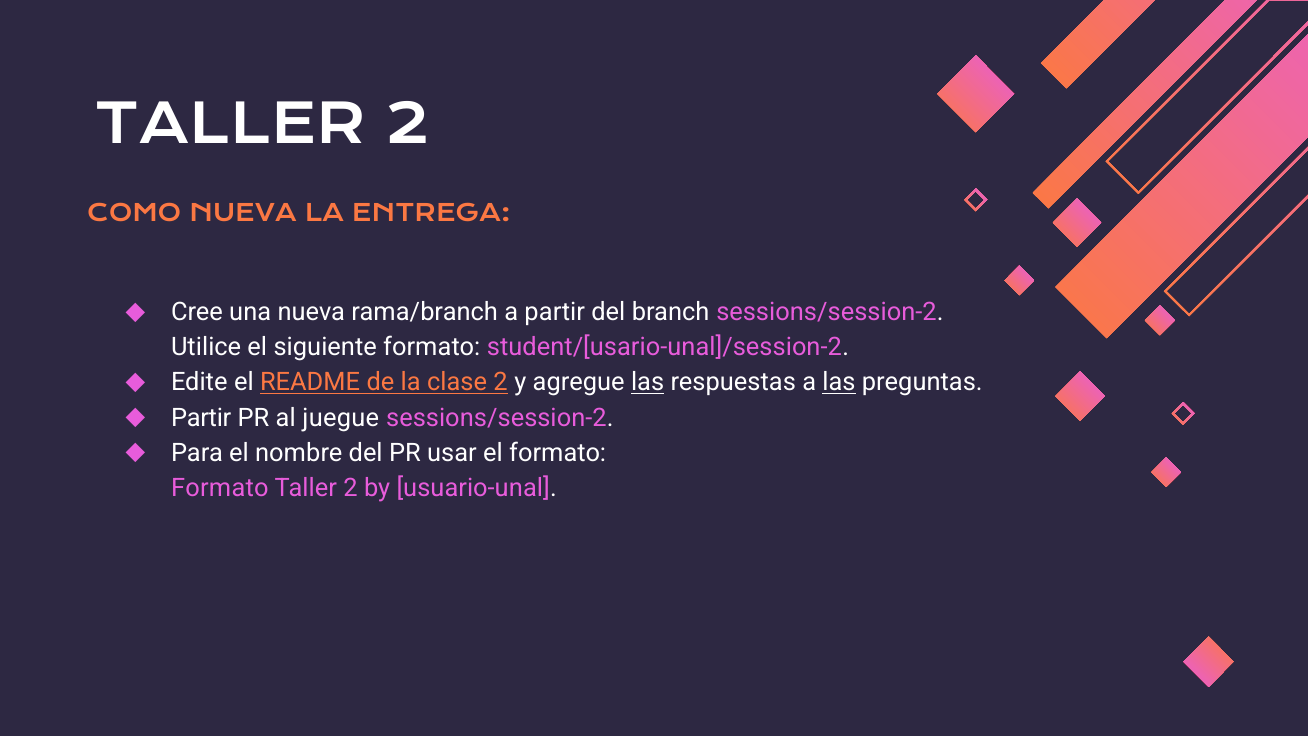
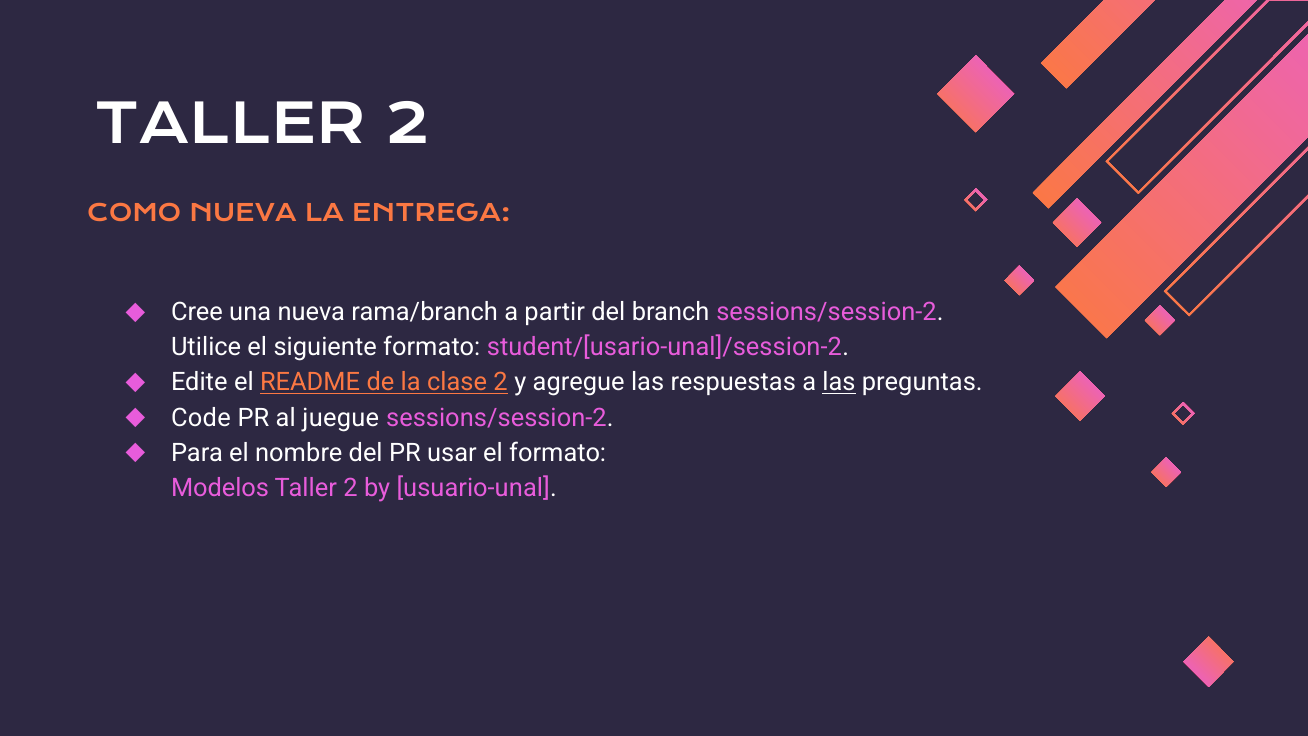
las at (648, 382) underline: present -> none
Partir at (201, 417): Partir -> Code
Formato at (220, 488): Formato -> Modelos
